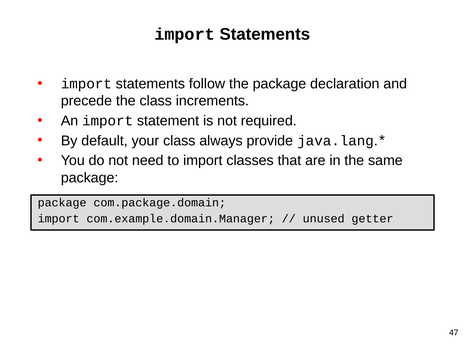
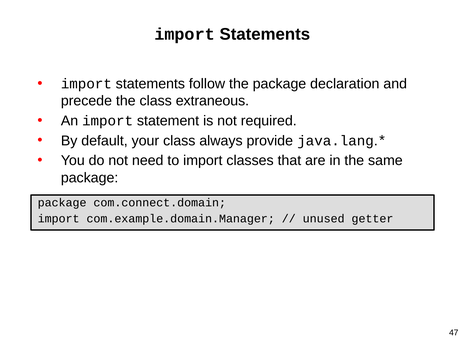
increments: increments -> extraneous
com.package.domain: com.package.domain -> com.connect.domain
